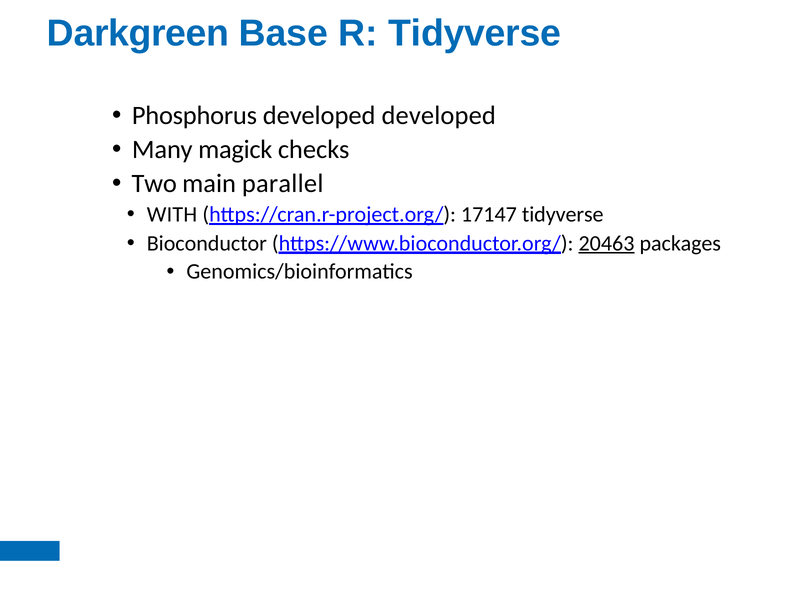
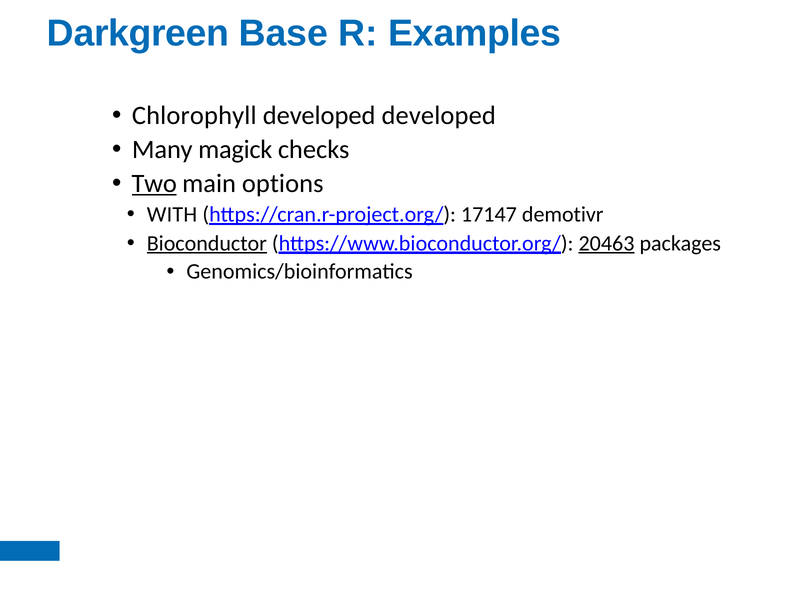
R Tidyverse: Tidyverse -> Examples
Phosphorus: Phosphorus -> Chlorophyll
Two underline: none -> present
parallel: parallel -> options
17147 tidyverse: tidyverse -> demotivr
Bioconductor underline: none -> present
